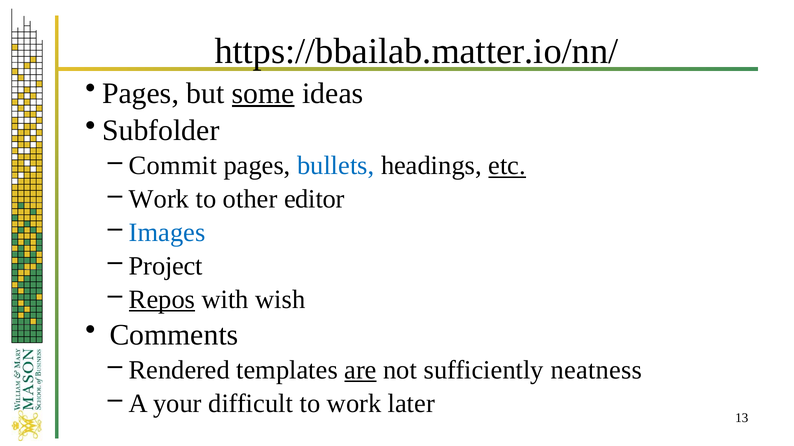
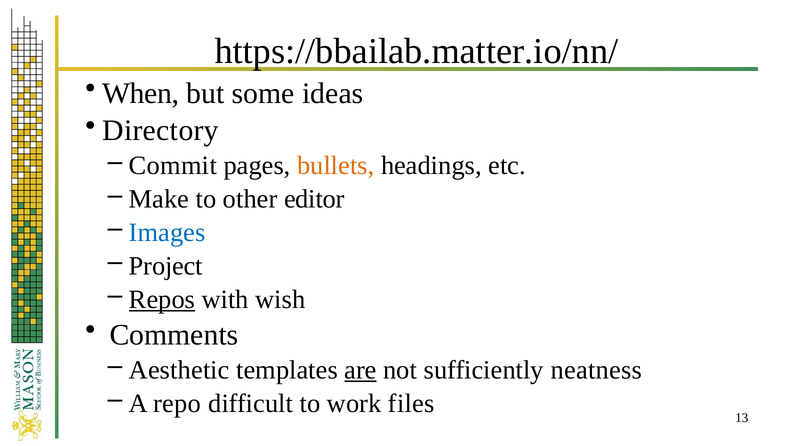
Pages at (141, 93): Pages -> When
some underline: present -> none
Subfolder: Subfolder -> Directory
bullets colour: blue -> orange
etc underline: present -> none
Work at (159, 199): Work -> Make
Rendered: Rendered -> Aesthetic
your: your -> repo
later: later -> files
